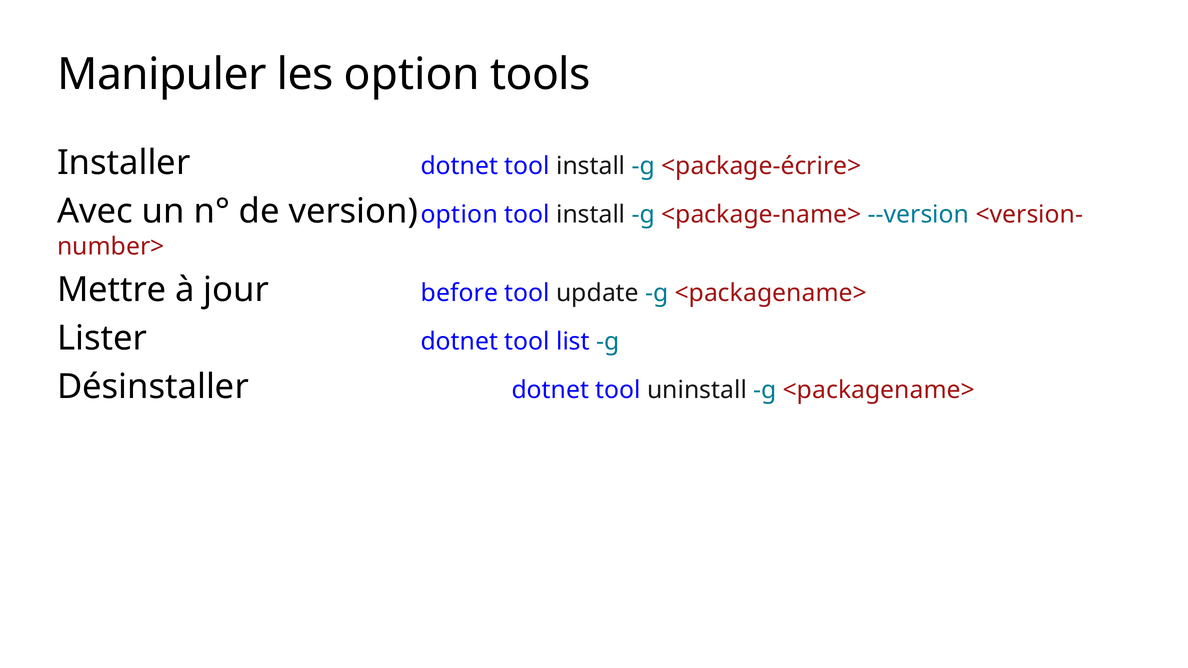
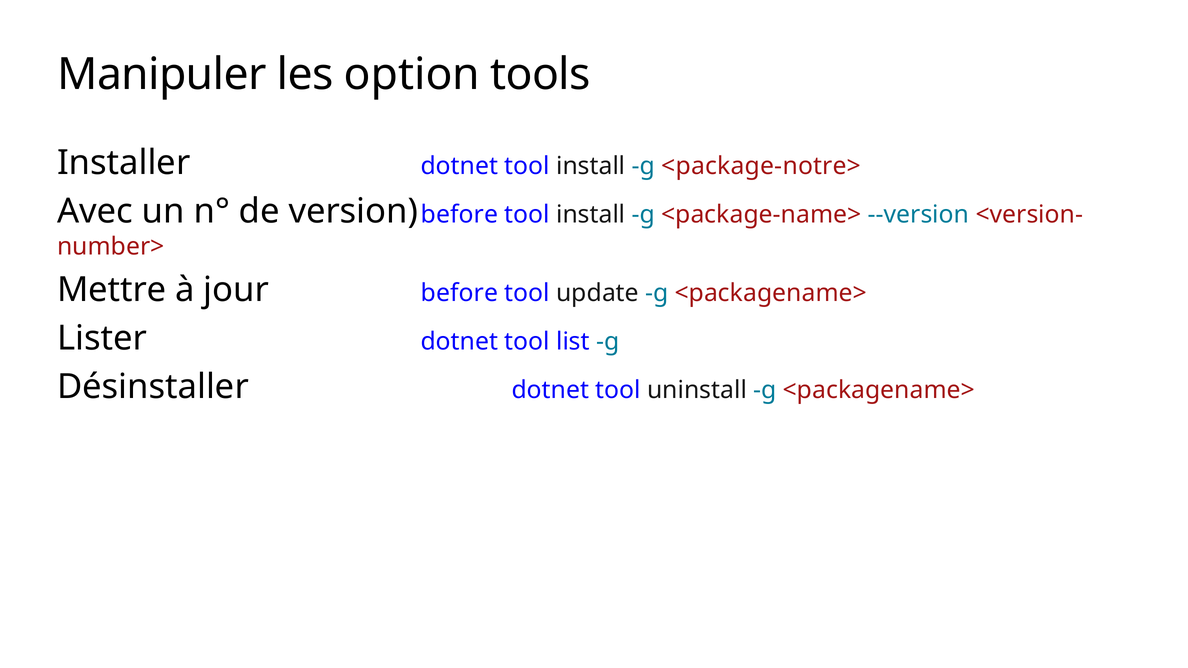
<package-écrire>: <package-écrire> -> <package-notre>
version option: option -> before
